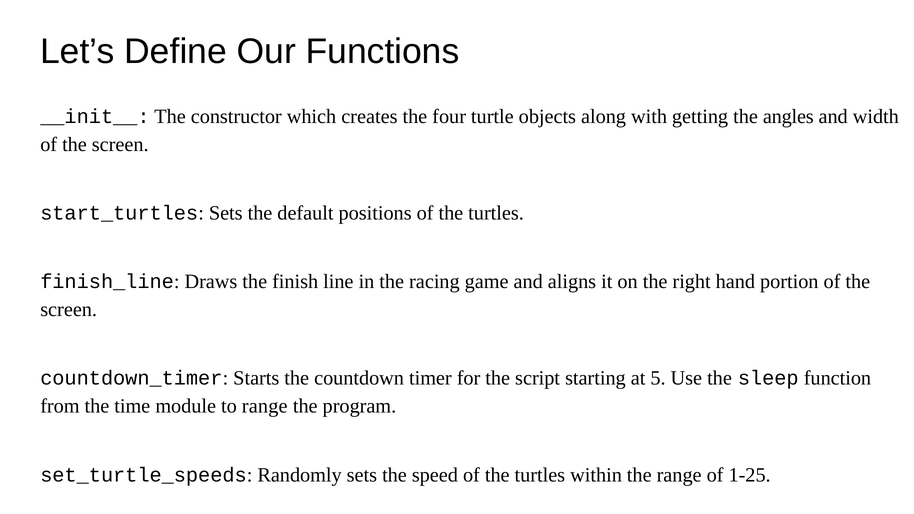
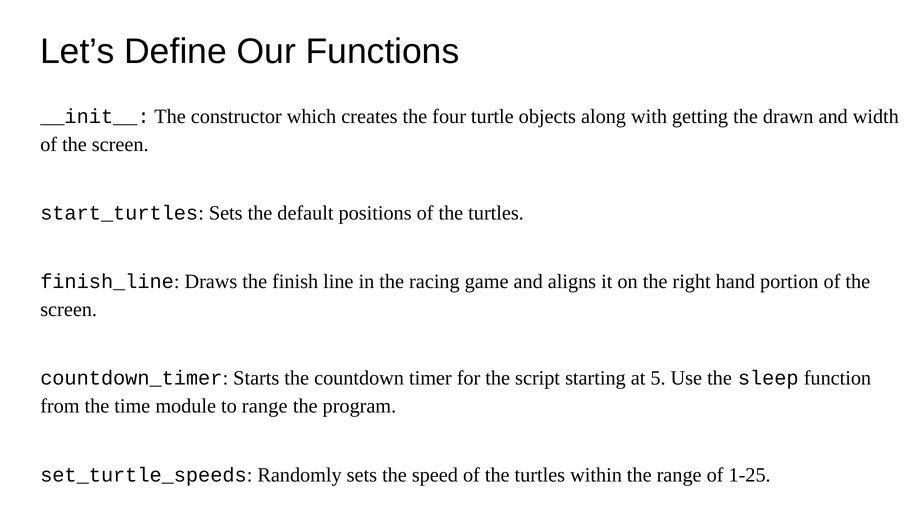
angles: angles -> drawn
